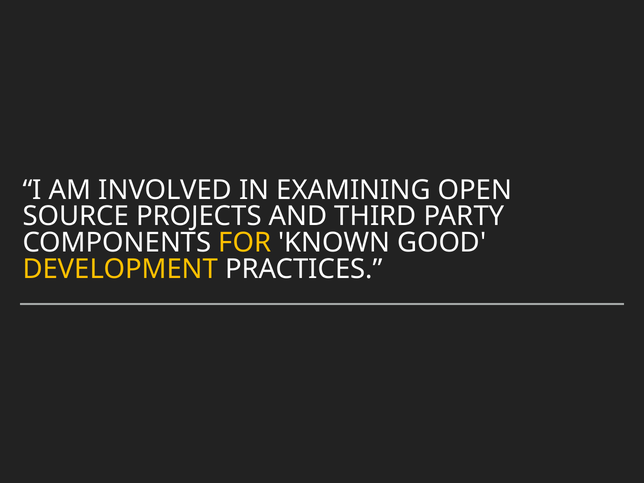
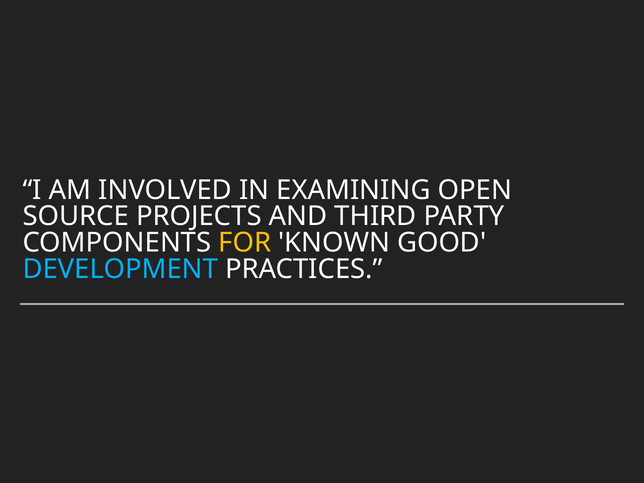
DEVELOPMENT colour: yellow -> light blue
